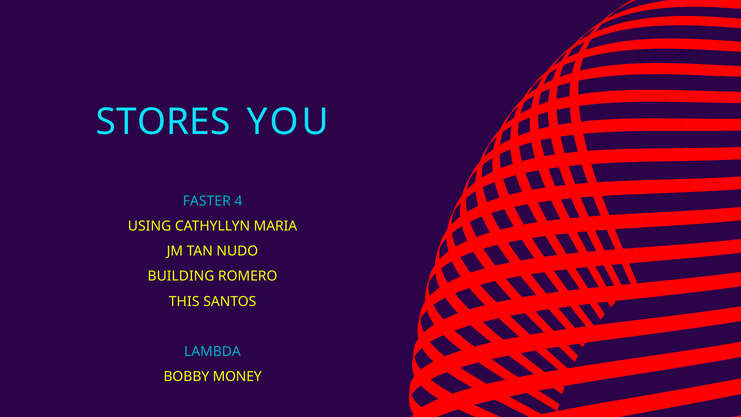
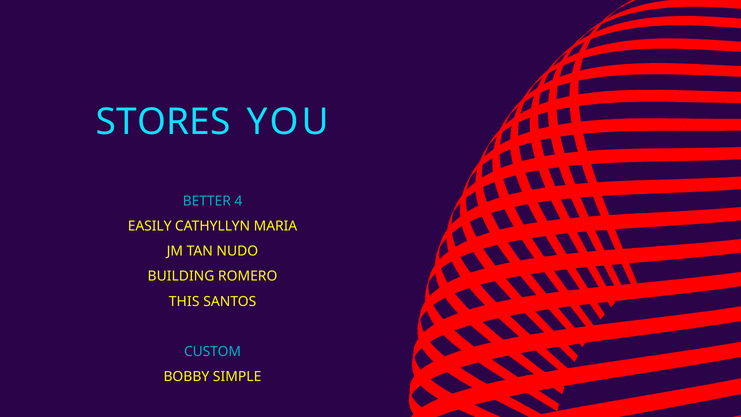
FASTER: FASTER -> BETTER
USING: USING -> EASILY
LAMBDA: LAMBDA -> CUSTOM
MONEY: MONEY -> SIMPLE
